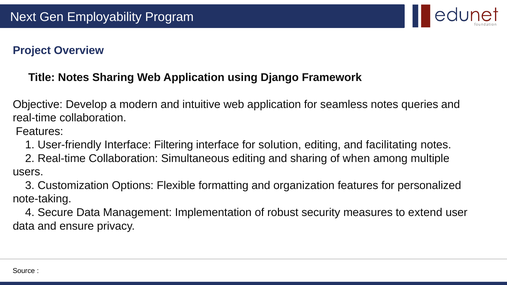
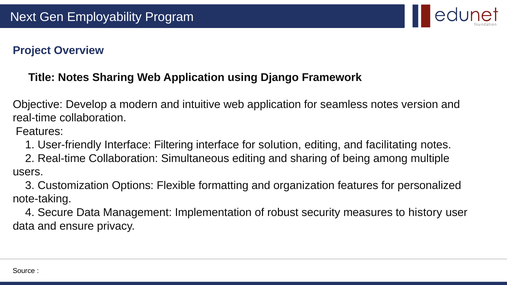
queries: queries -> version
when: when -> being
extend: extend -> history
